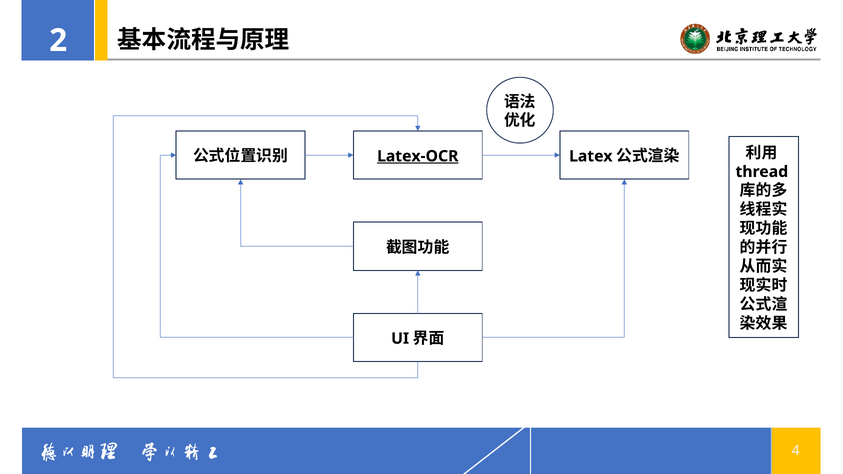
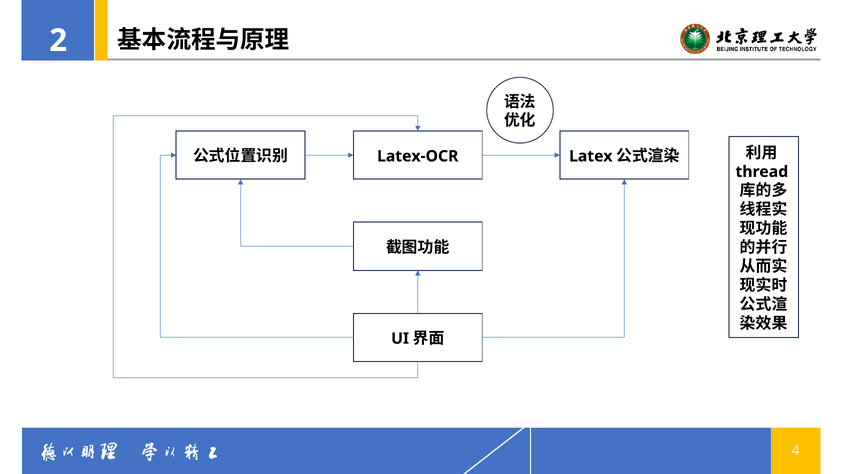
Latex-OCR underline: present -> none
